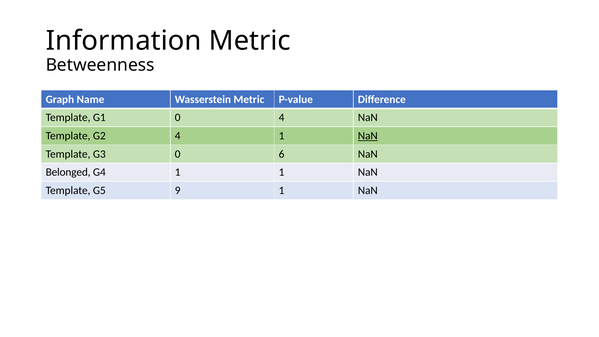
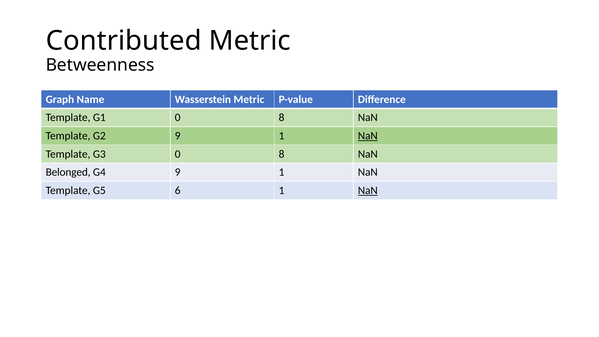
Information: Information -> Contributed
G1 0 4: 4 -> 8
G2 4: 4 -> 9
G3 0 6: 6 -> 8
G4 1: 1 -> 9
9: 9 -> 6
NaN at (368, 190) underline: none -> present
